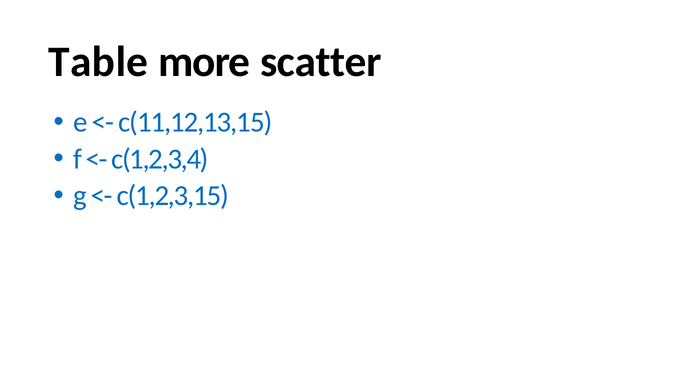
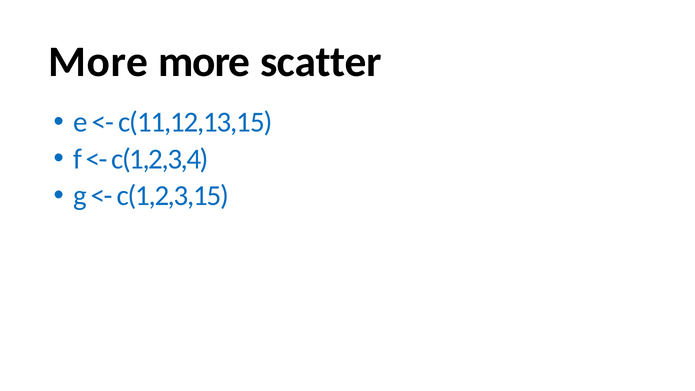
Table at (98, 62): Table -> More
